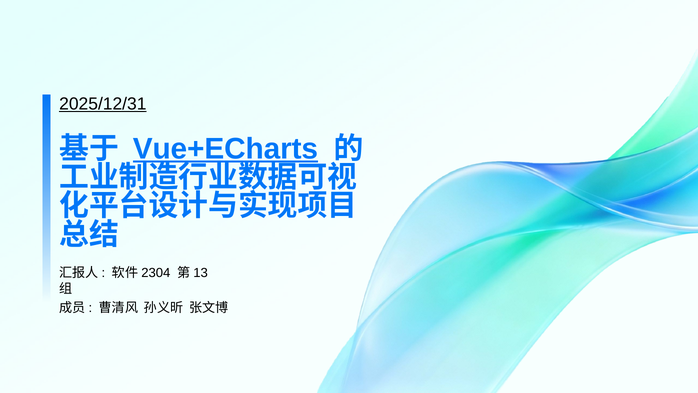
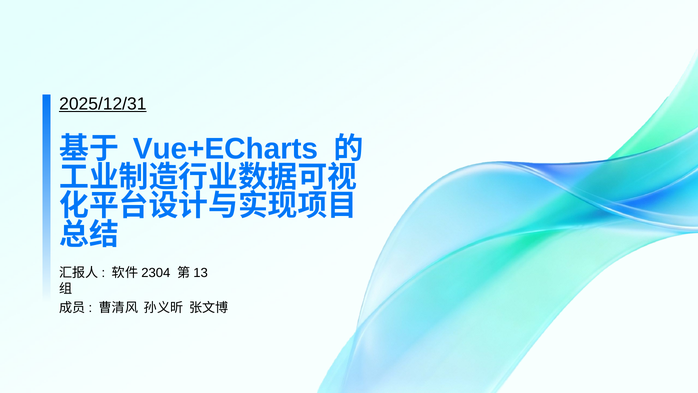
Vue+ECharts underline: present -> none
